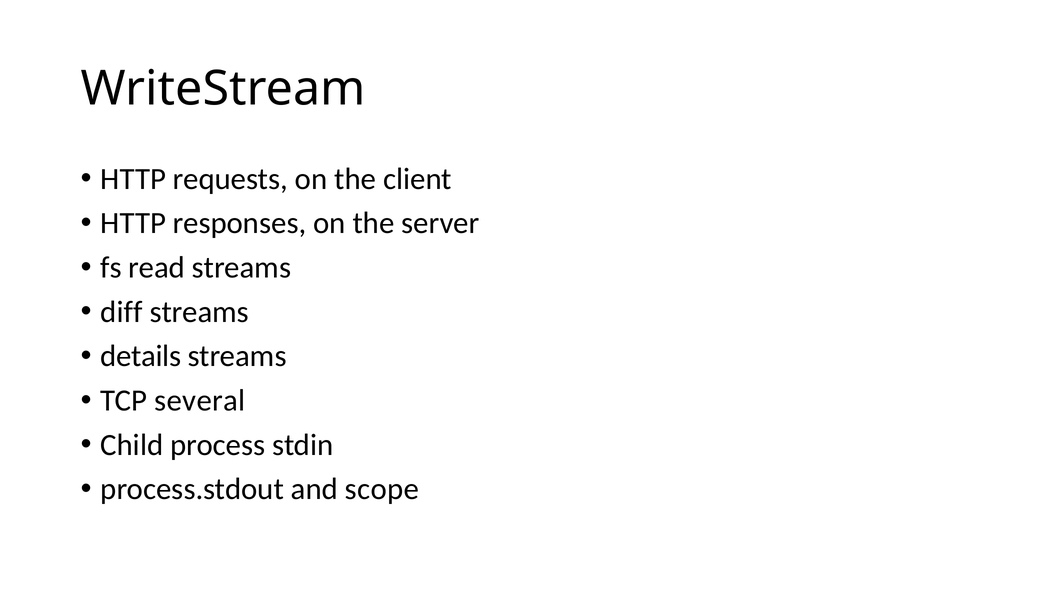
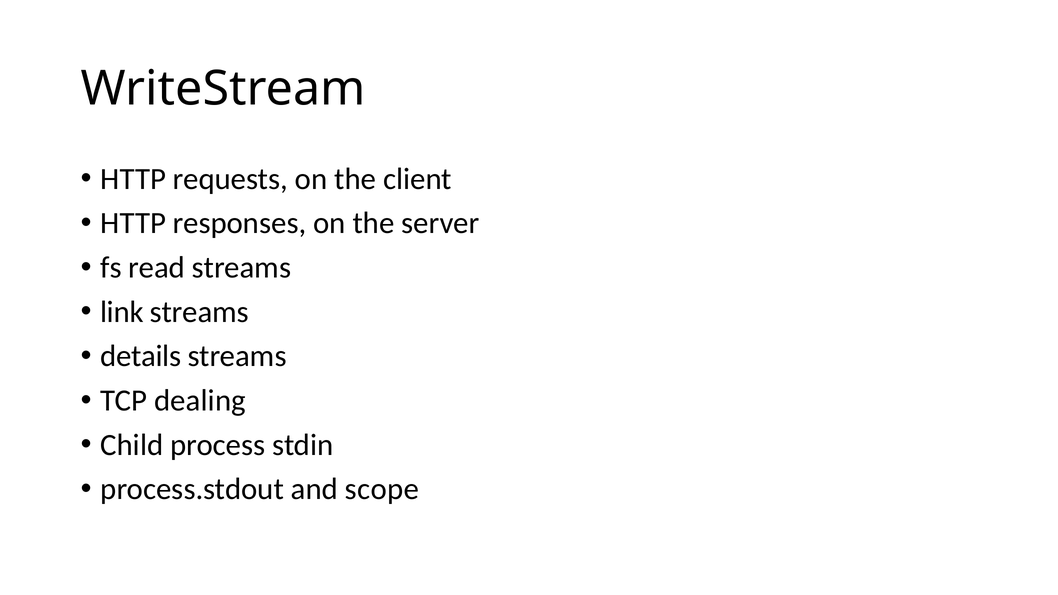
diff: diff -> link
several: several -> dealing
